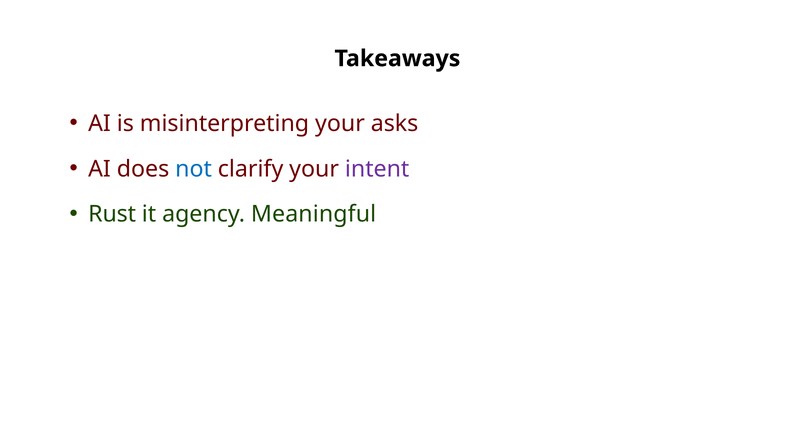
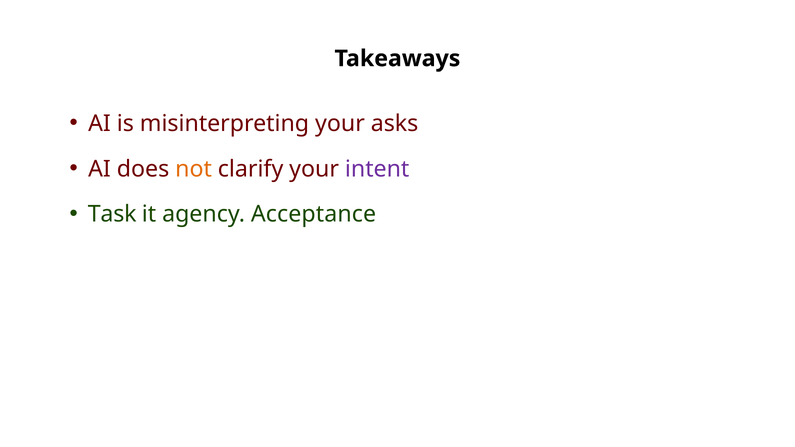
not colour: blue -> orange
Rust: Rust -> Task
Meaningful: Meaningful -> Acceptance
